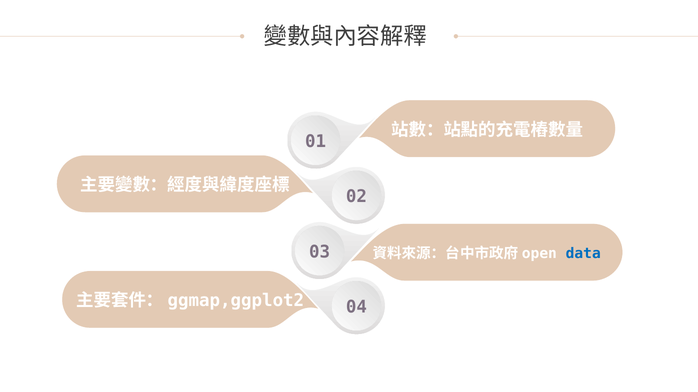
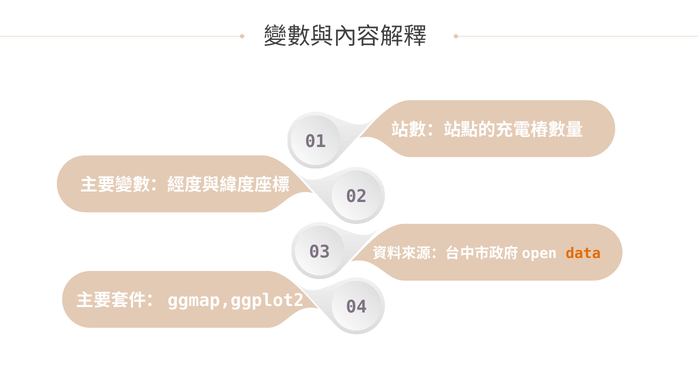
data colour: blue -> orange
